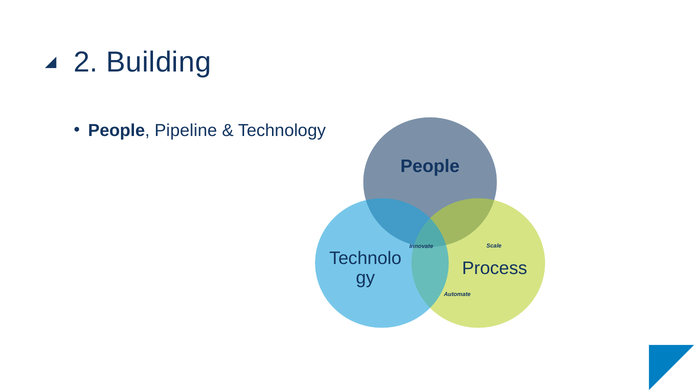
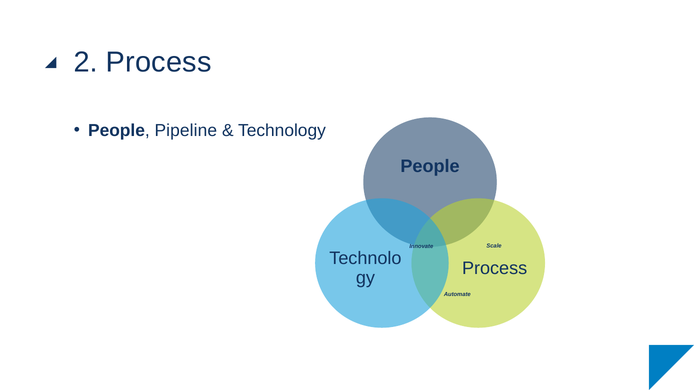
2 Building: Building -> Process
